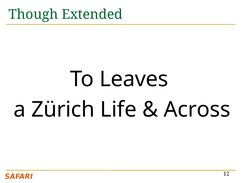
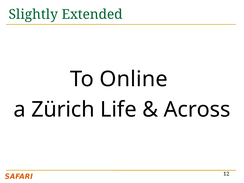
Though: Though -> Slightly
Leaves: Leaves -> Online
